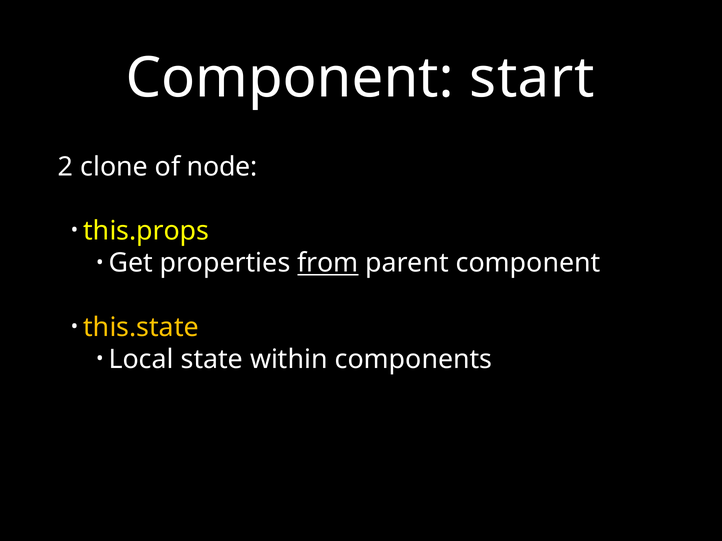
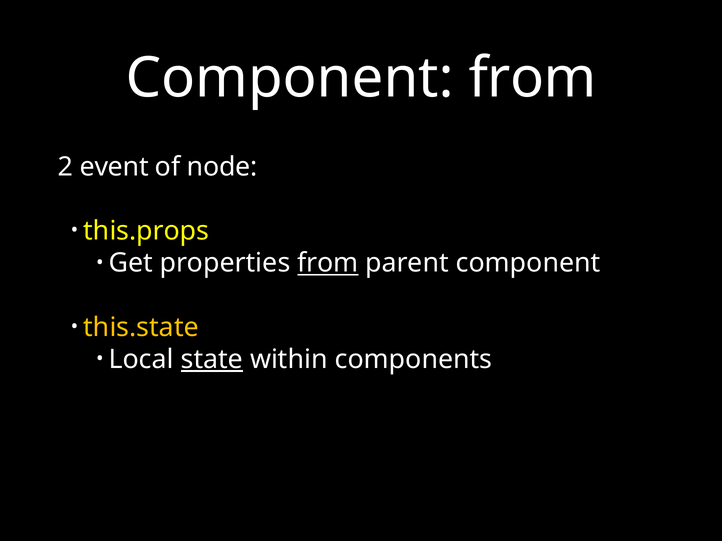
Component start: start -> from
clone: clone -> event
state underline: none -> present
